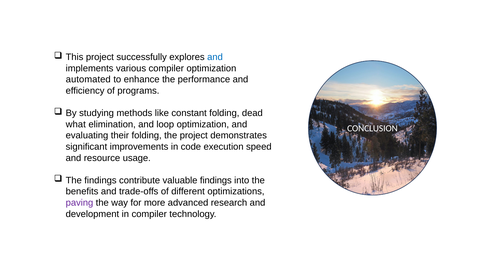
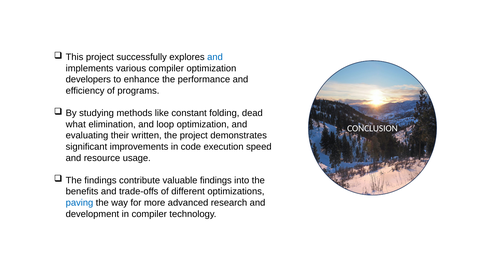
automated: automated -> developers
their folding: folding -> written
paving colour: purple -> blue
